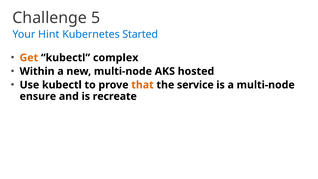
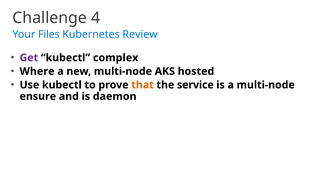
5: 5 -> 4
Hint: Hint -> Files
Started: Started -> Review
Get colour: orange -> purple
Within: Within -> Where
recreate: recreate -> daemon
